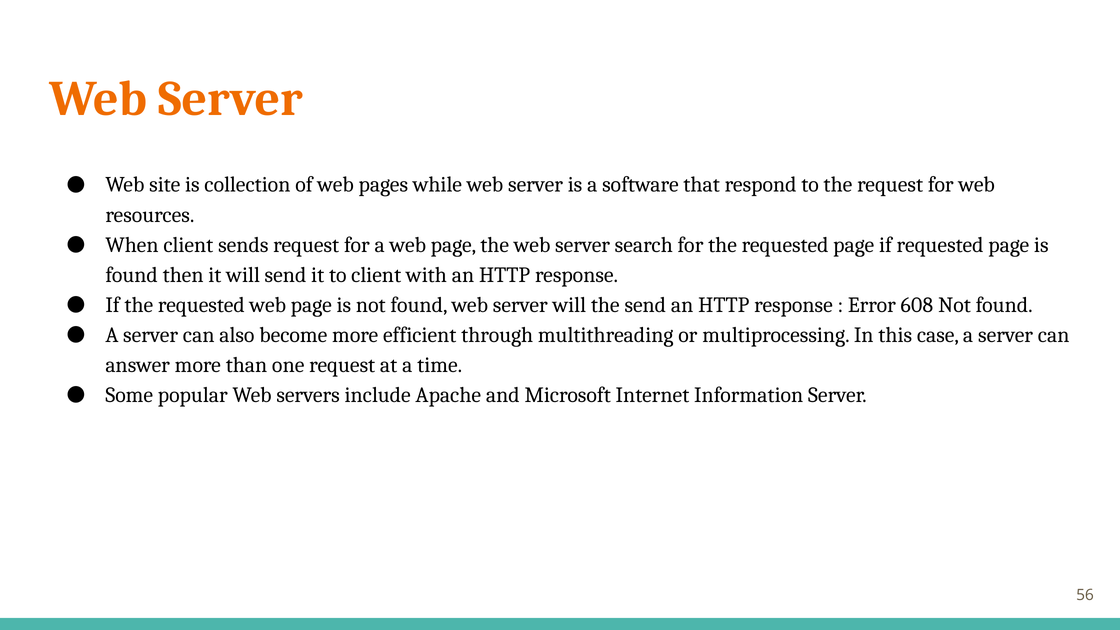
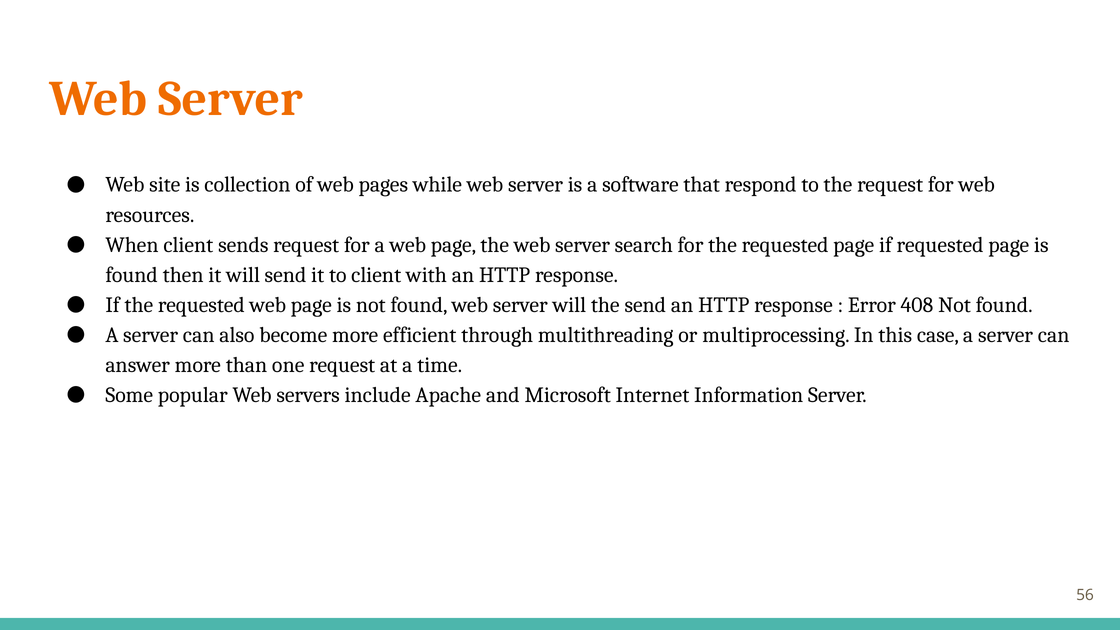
608: 608 -> 408
